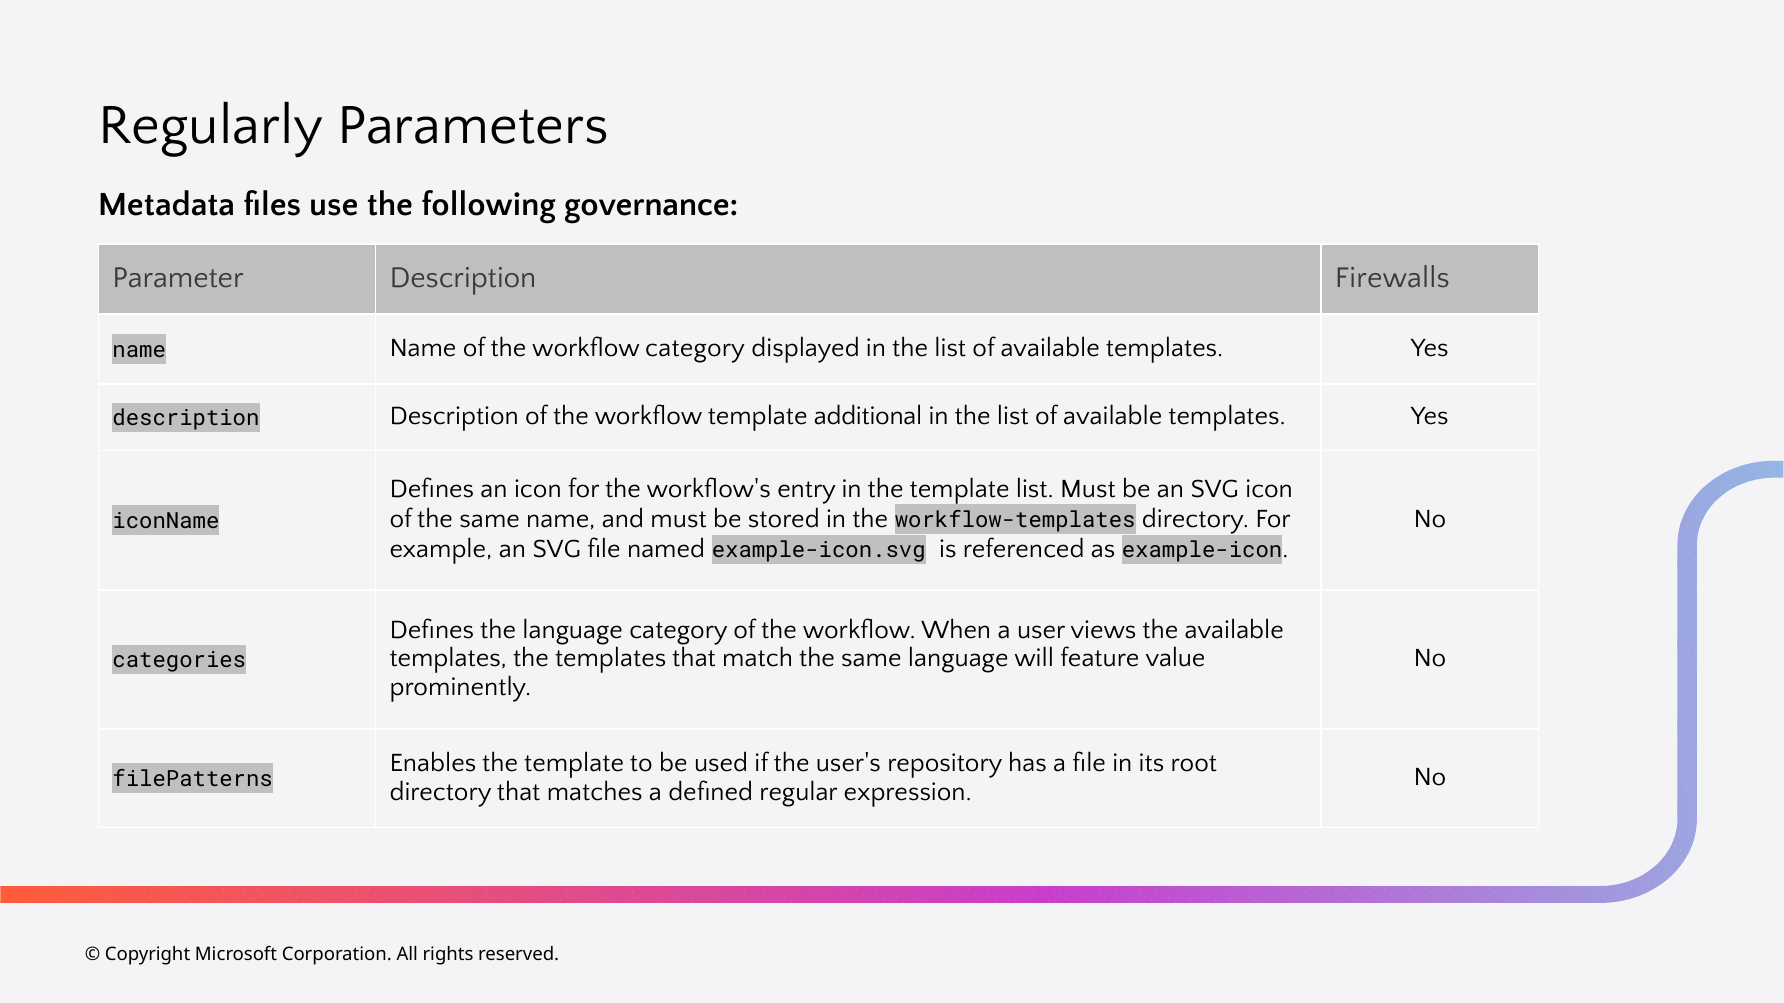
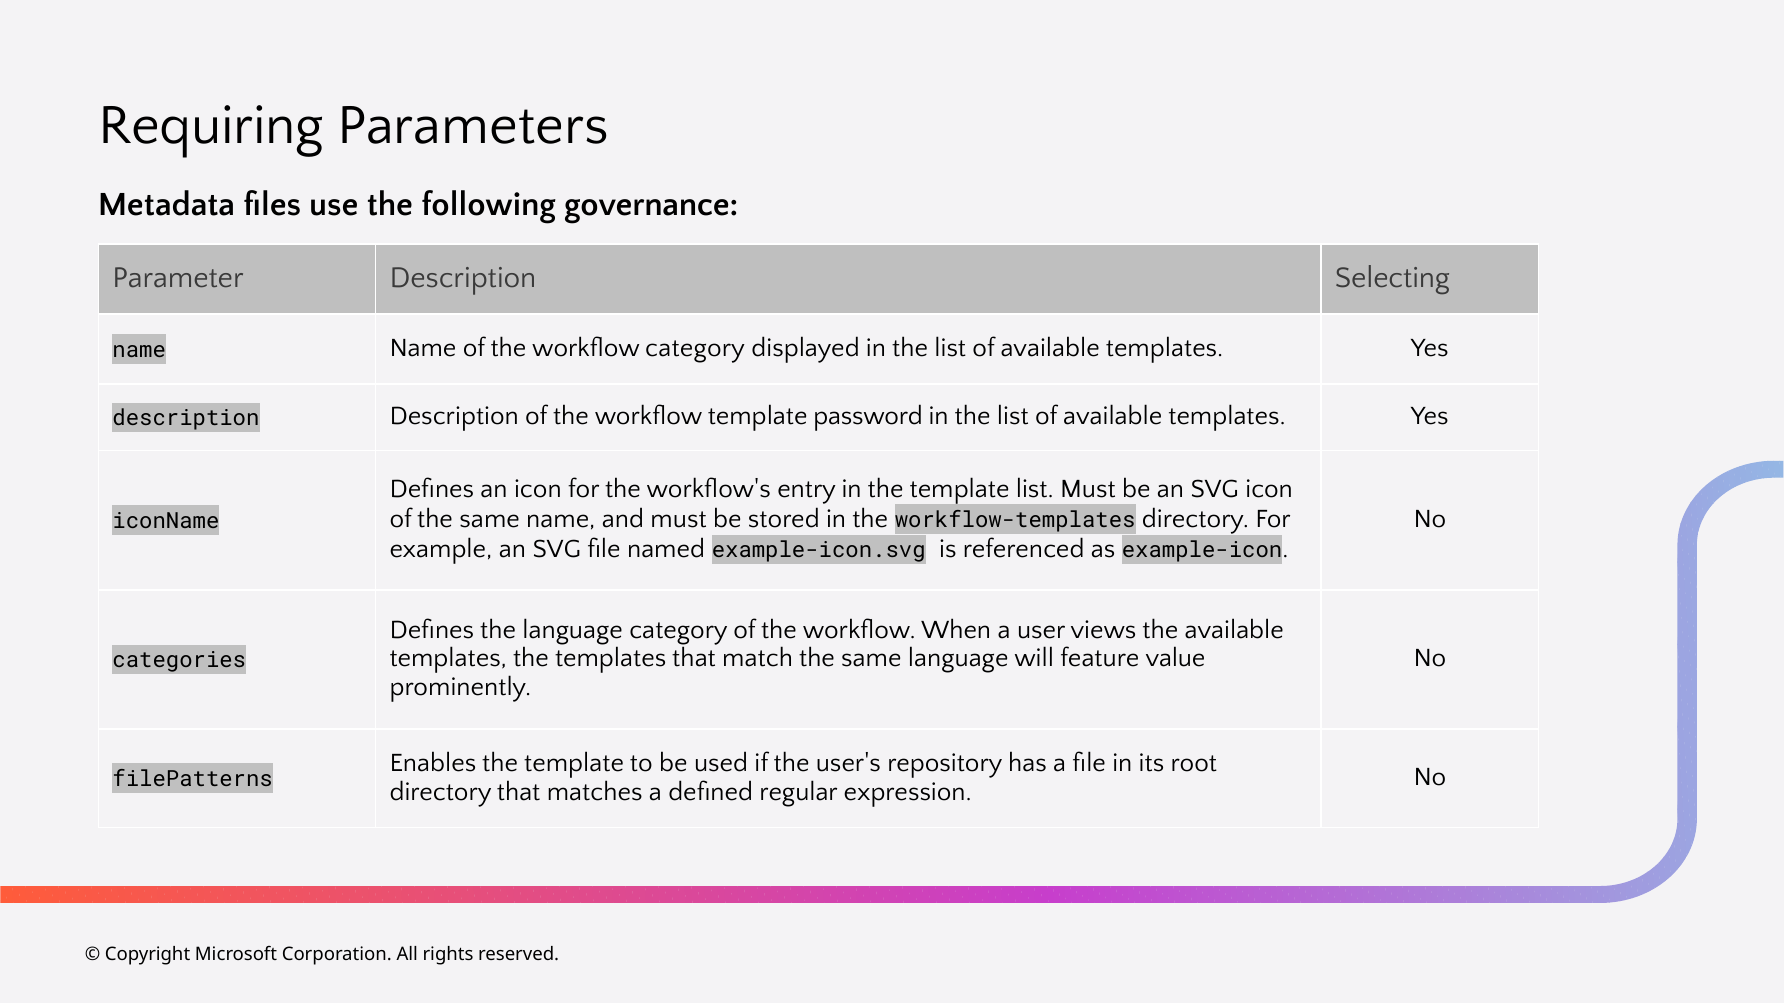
Regularly: Regularly -> Requiring
Firewalls: Firewalls -> Selecting
additional: additional -> password
